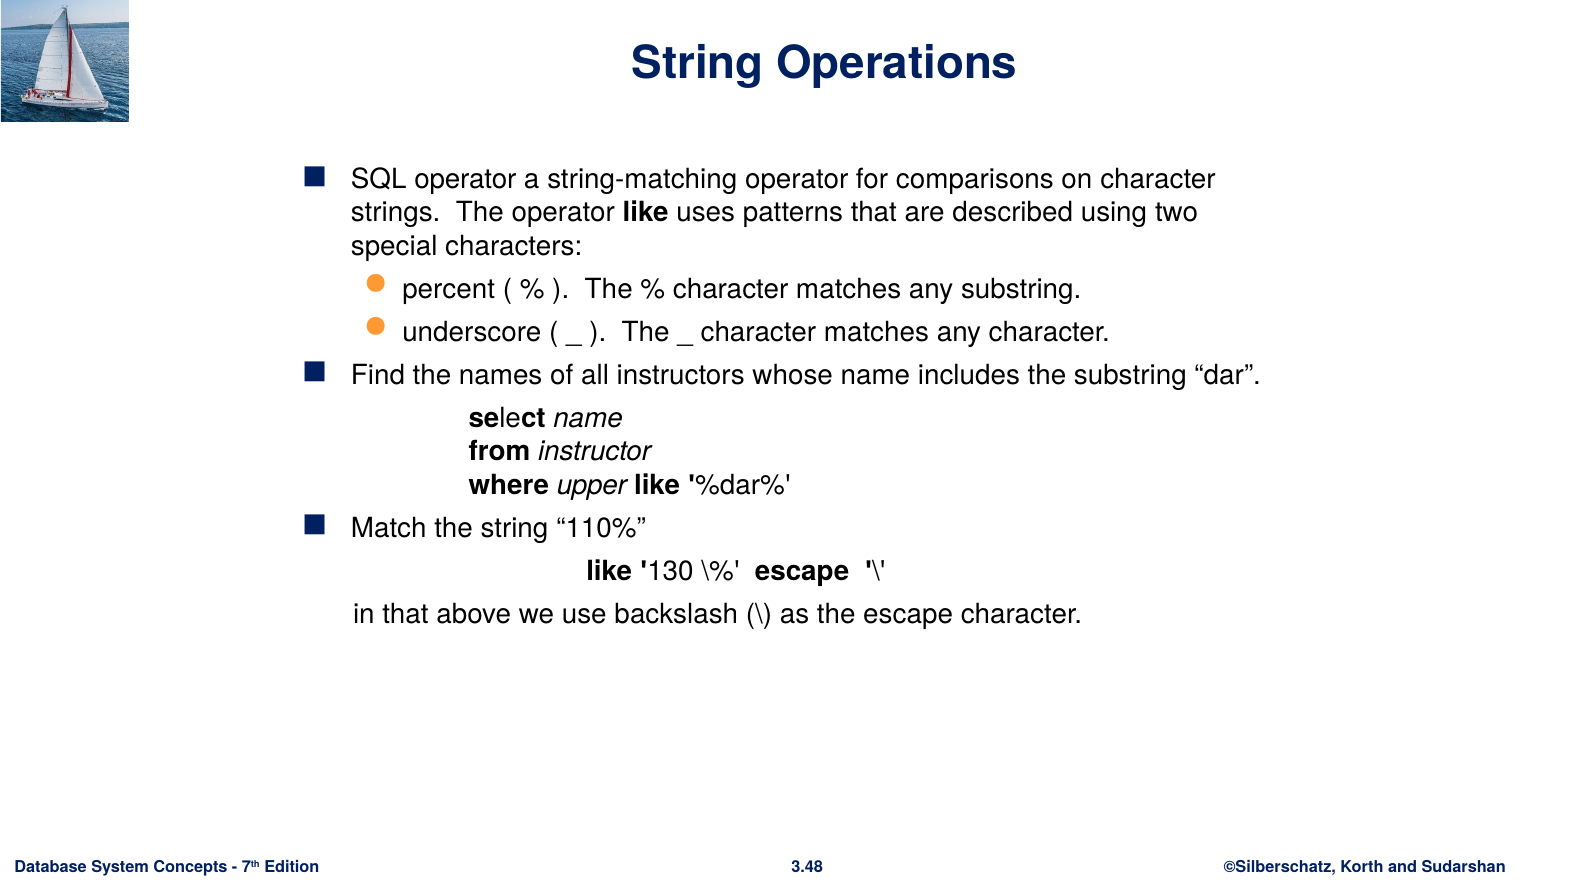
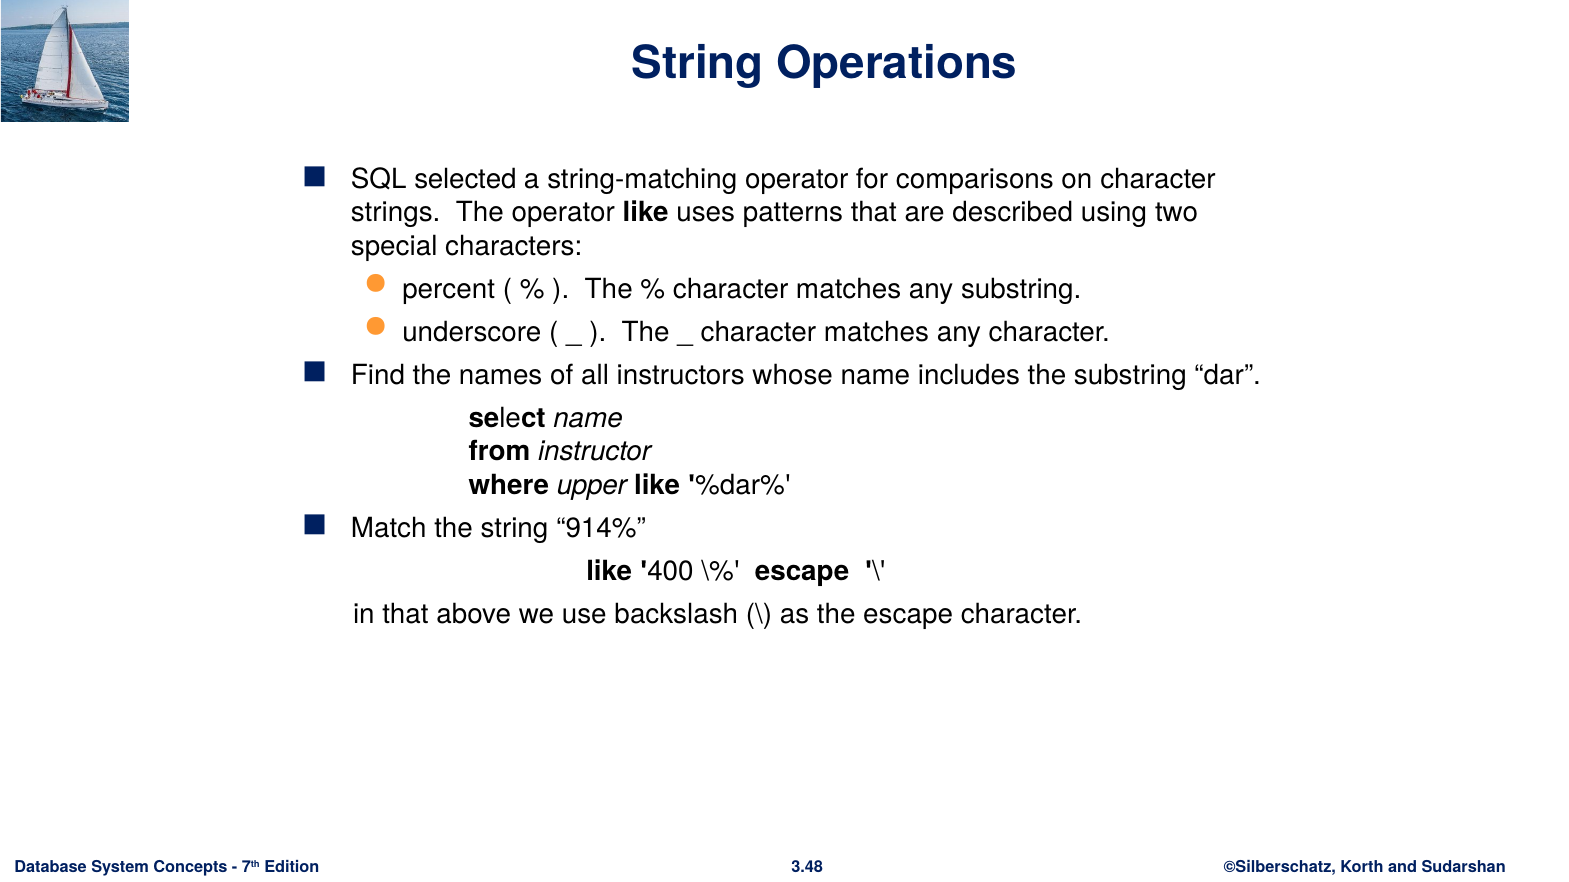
SQL operator: operator -> selected
110%: 110% -> 914%
130: 130 -> 400
